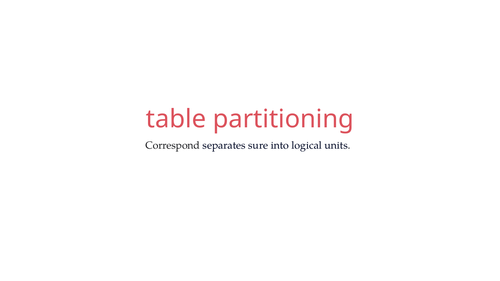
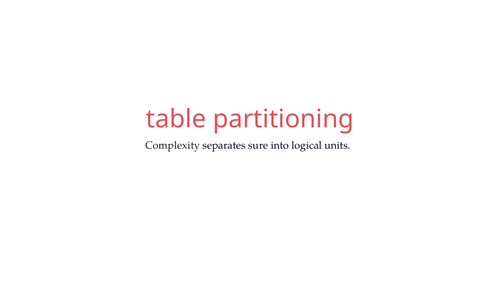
Correspond: Correspond -> Complexity
